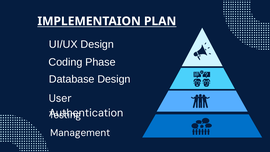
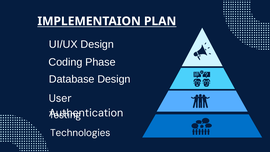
Management: Management -> Technologies
